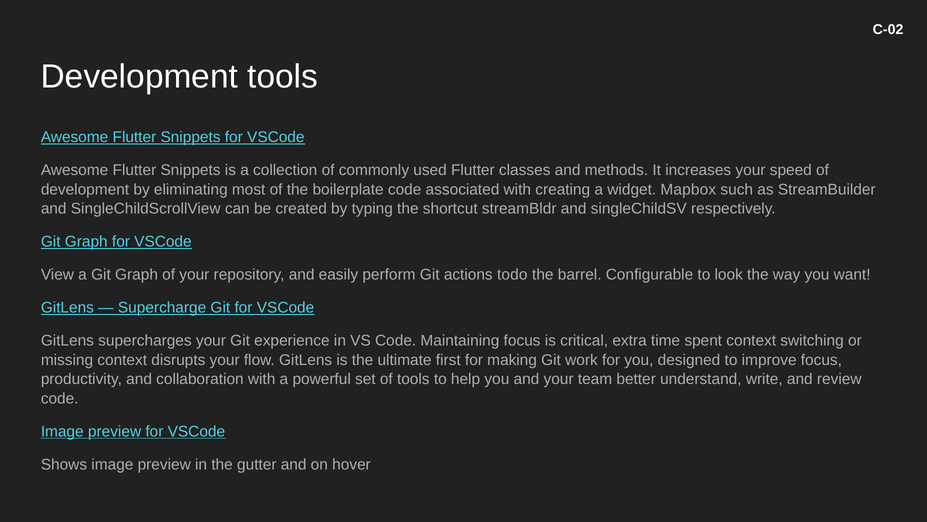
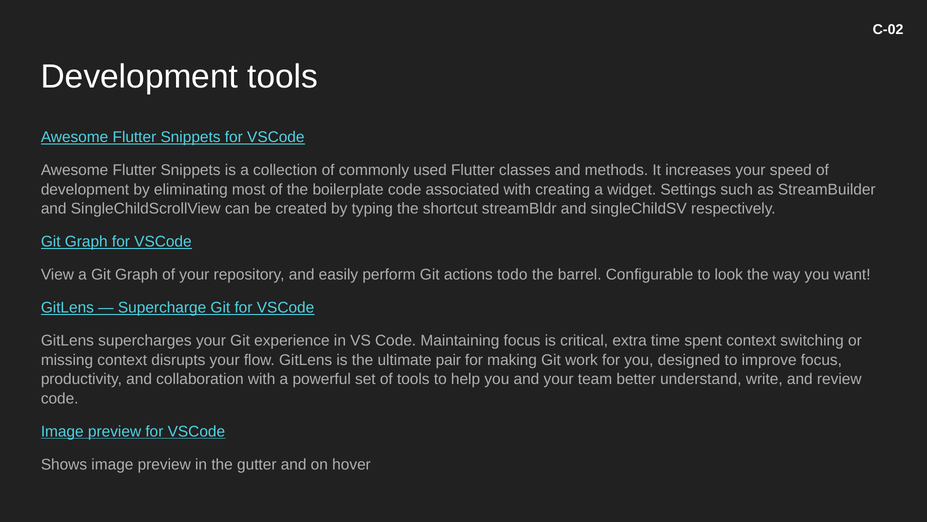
Mapbox: Mapbox -> Settings
first: first -> pair
